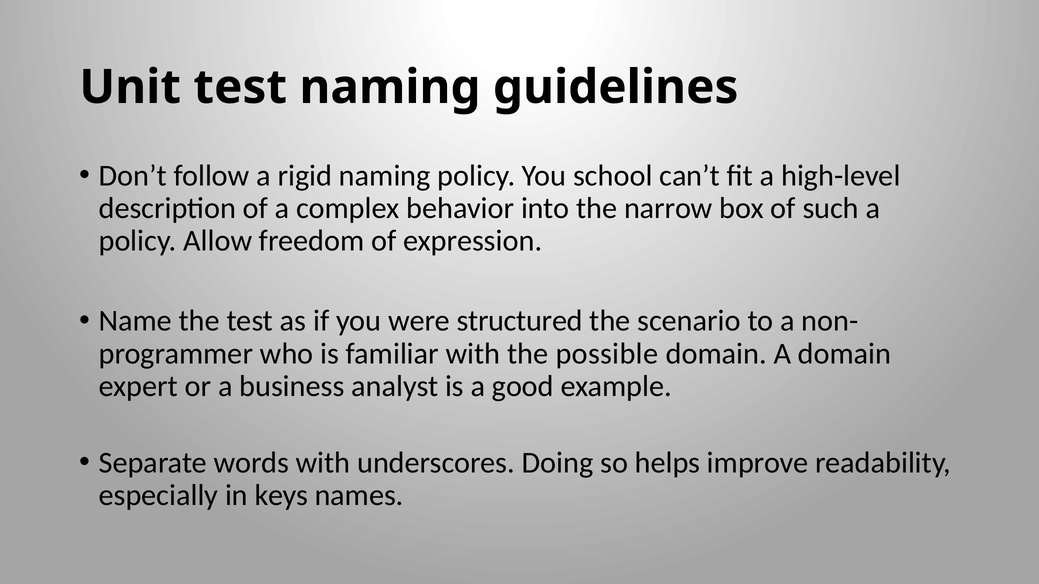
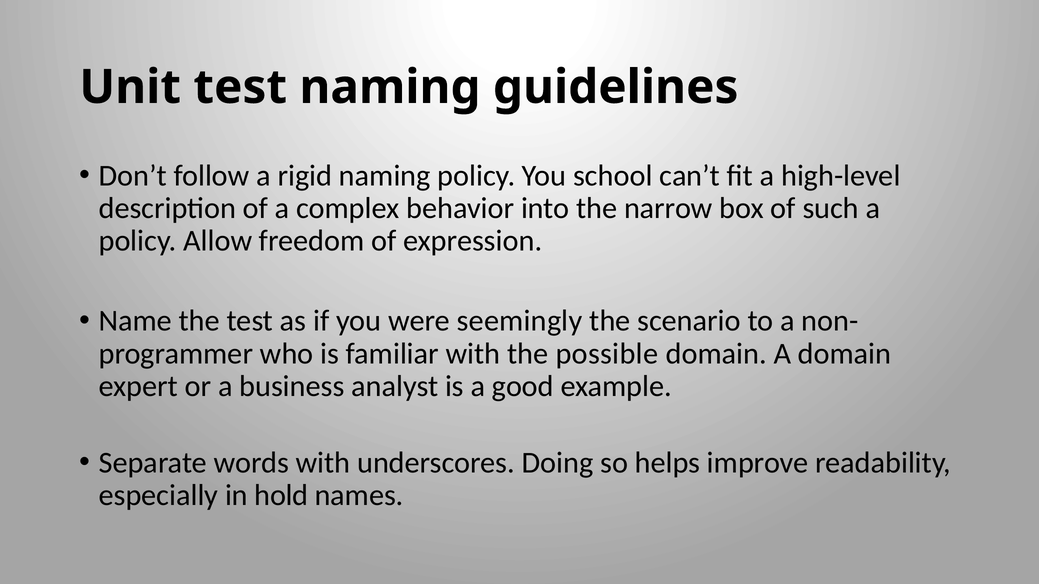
structured: structured -> seemingly
keys: keys -> hold
